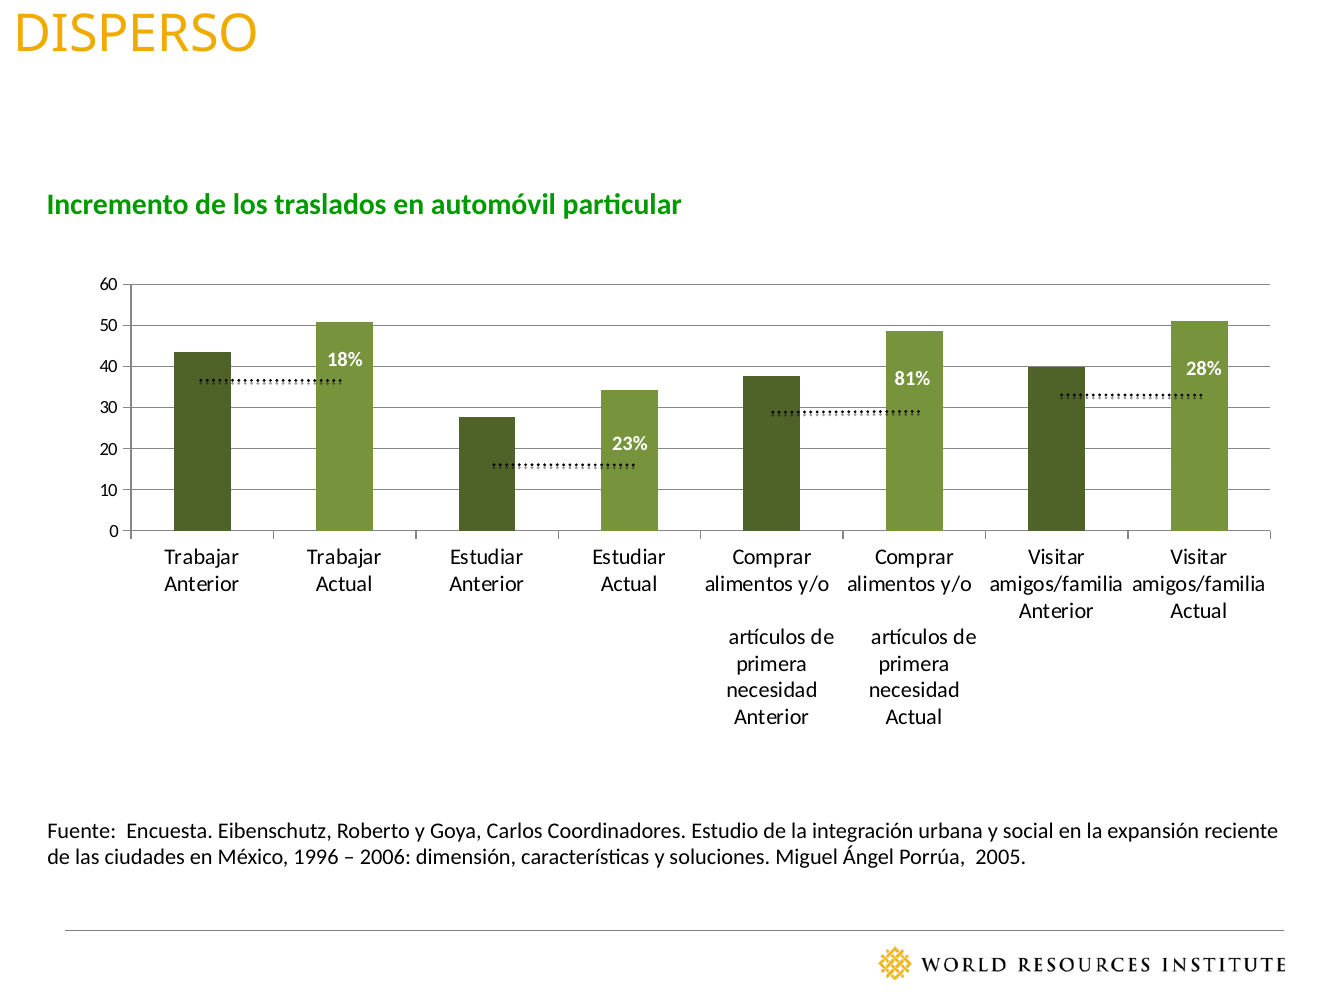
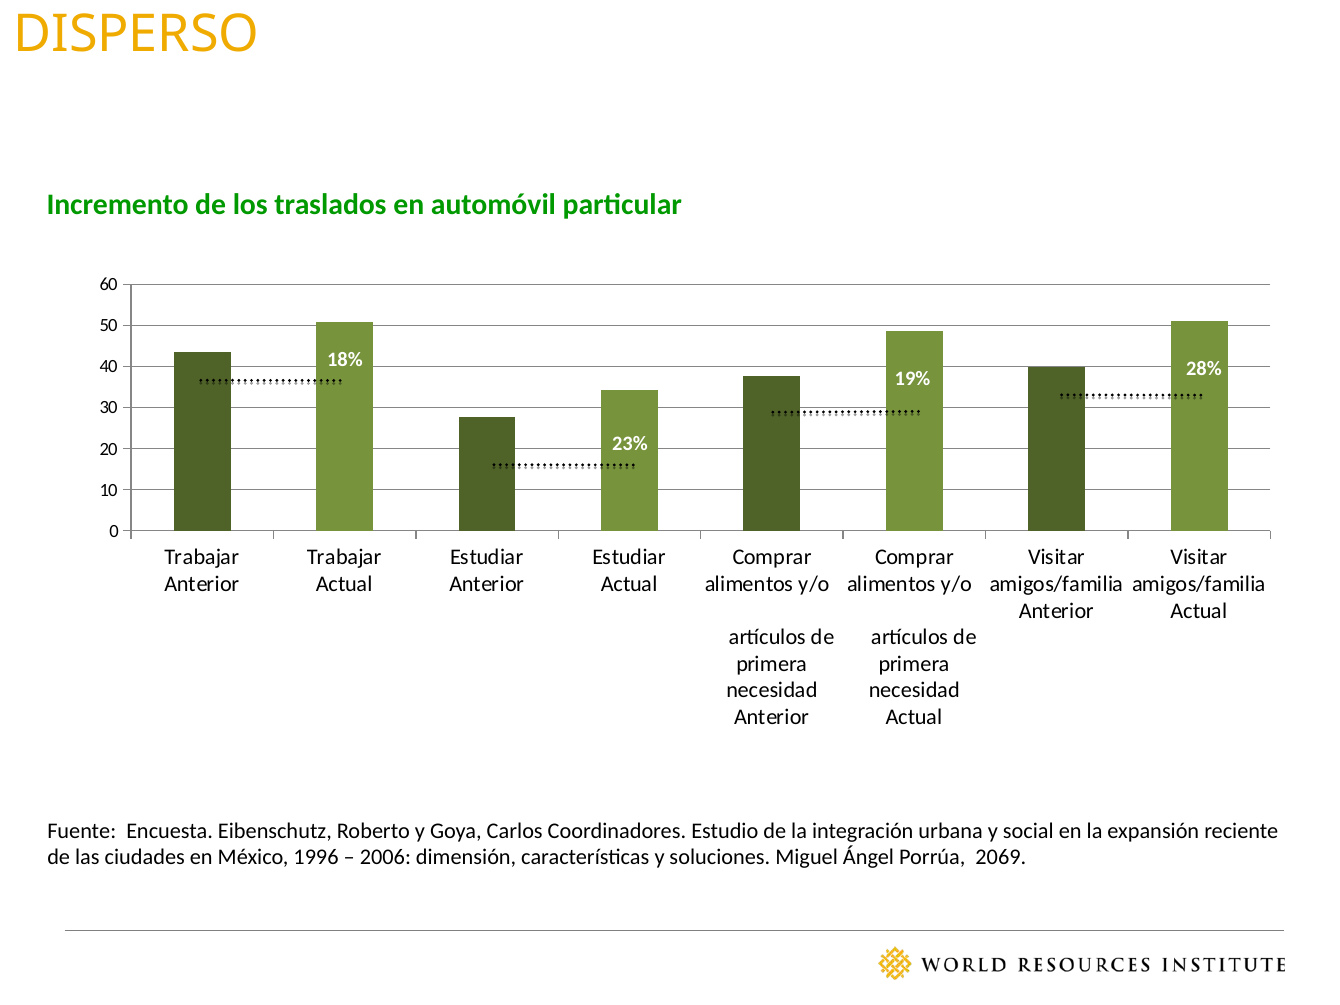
81%: 81% -> 19%
2005: 2005 -> 2069
